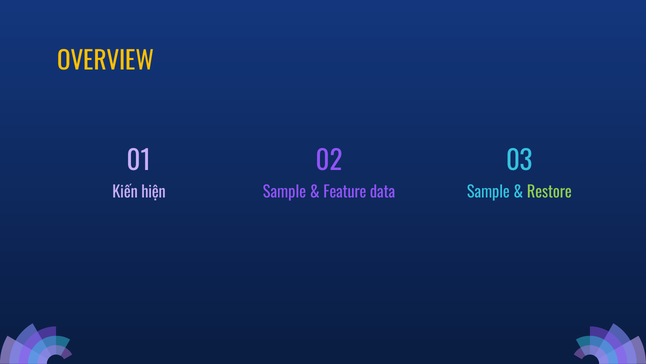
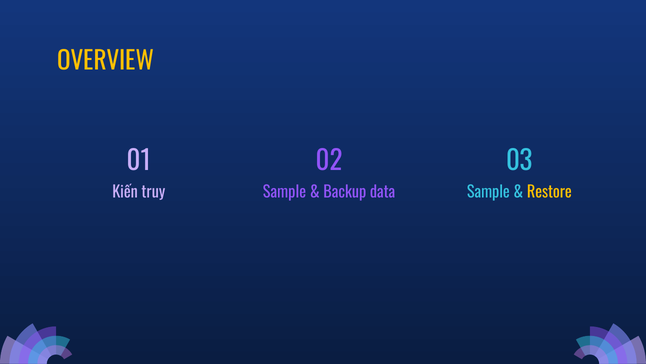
hiện: hiện -> truy
Feature: Feature -> Backup
Restore colour: light green -> yellow
